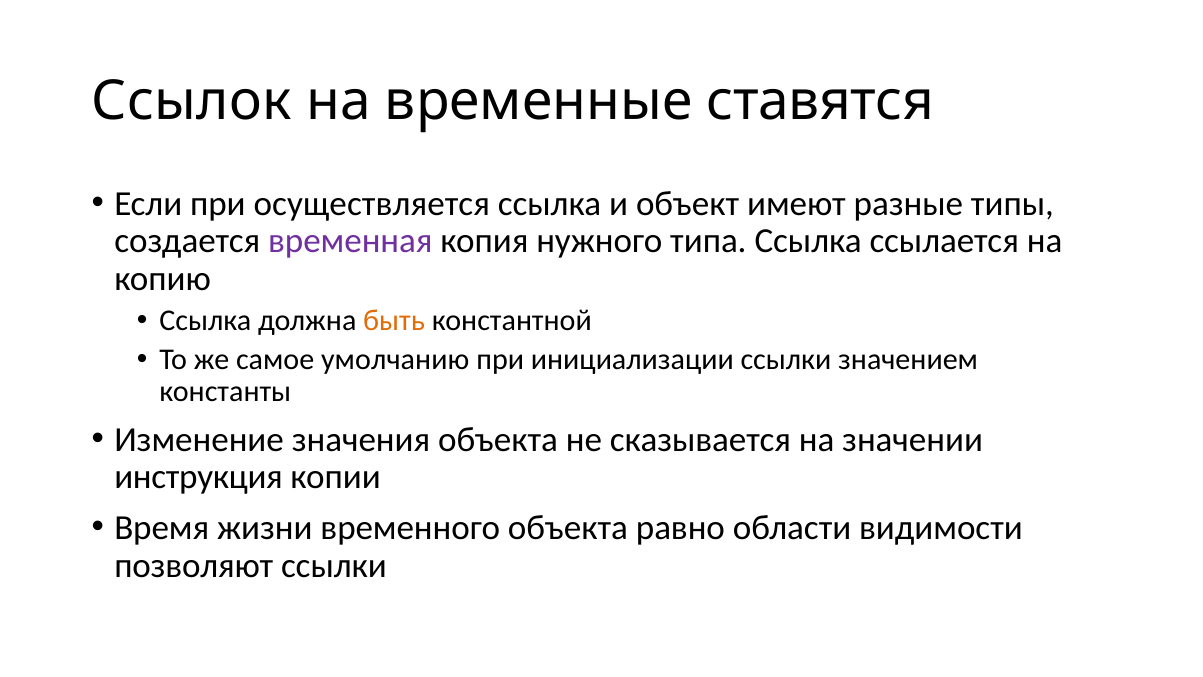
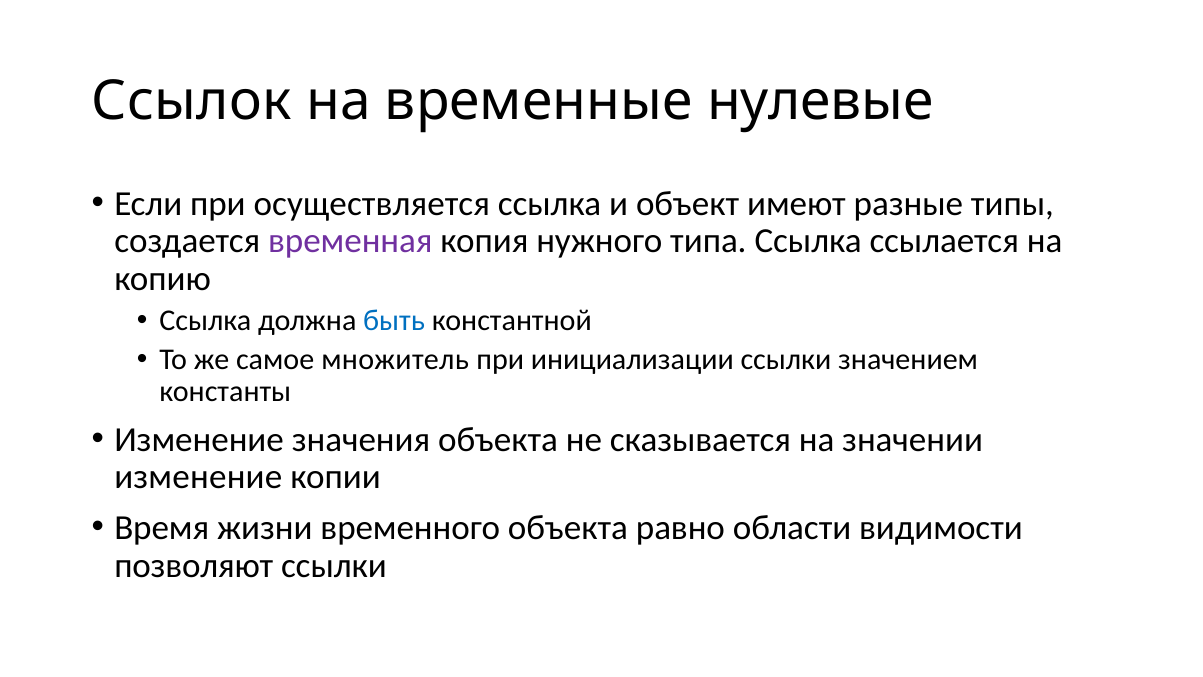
ставятся: ставятся -> нулевые
быть colour: orange -> blue
умолчанию: умолчанию -> множитель
инструкция at (199, 477): инструкция -> изменение
